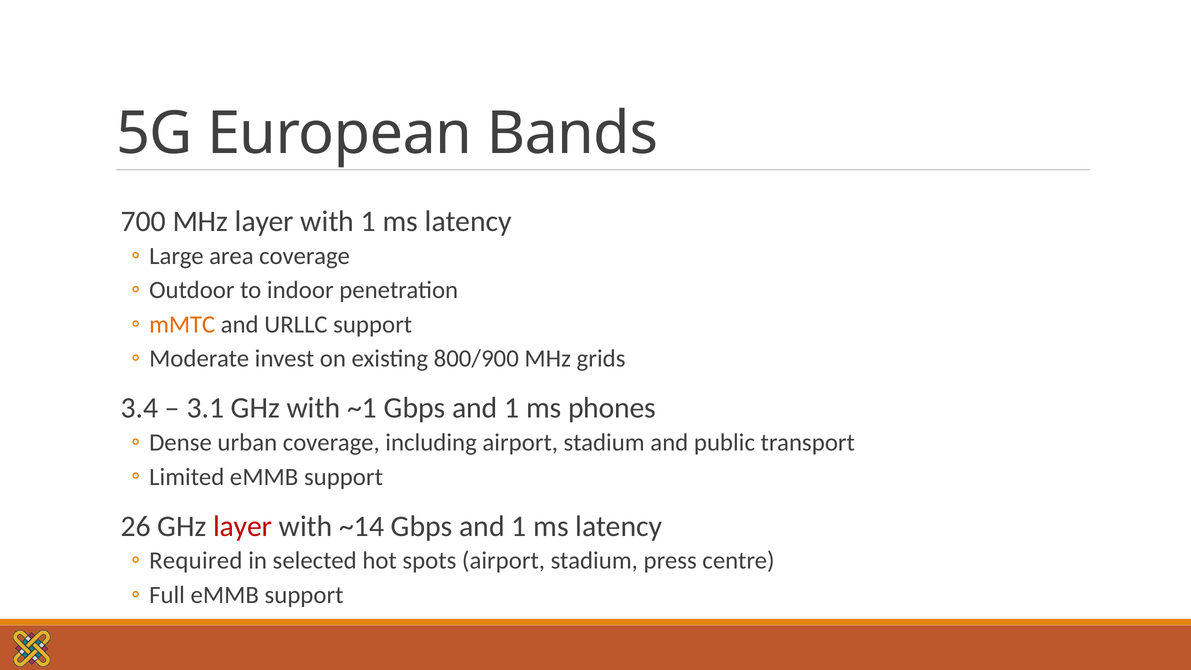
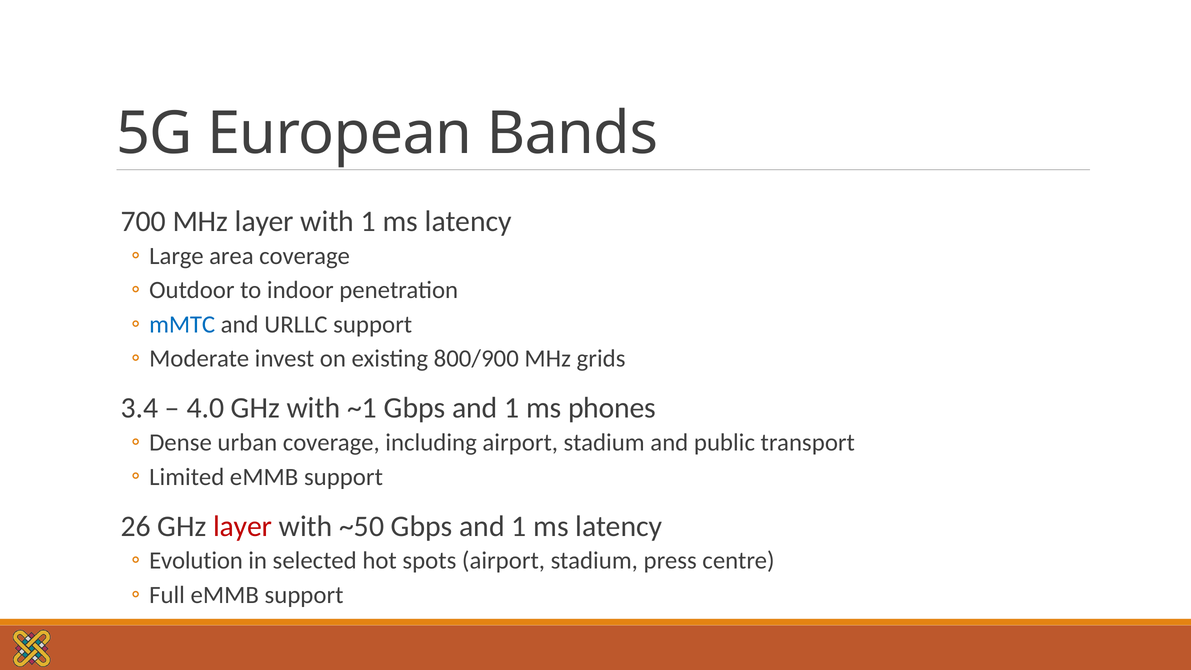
mMTC colour: orange -> blue
3.1: 3.1 -> 4.0
~14: ~14 -> ~50
Required: Required -> Evolution
